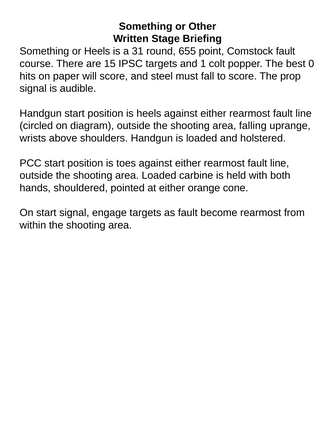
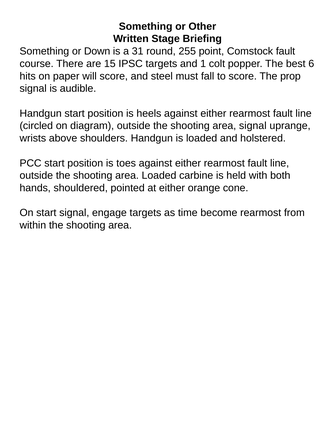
or Heels: Heels -> Down
655: 655 -> 255
0: 0 -> 6
area falling: falling -> signal
as fault: fault -> time
